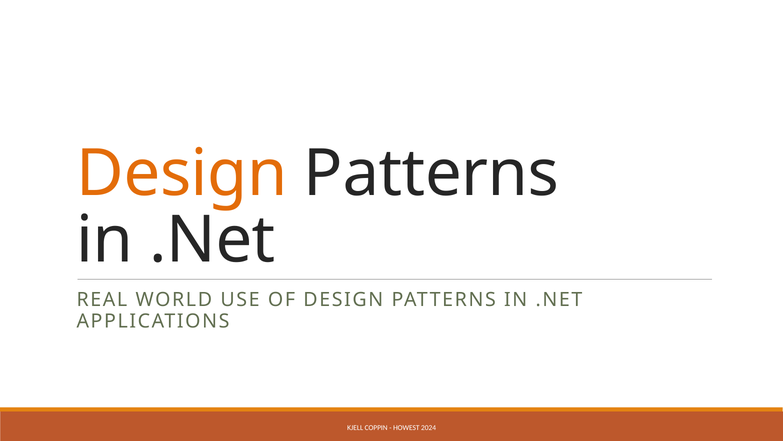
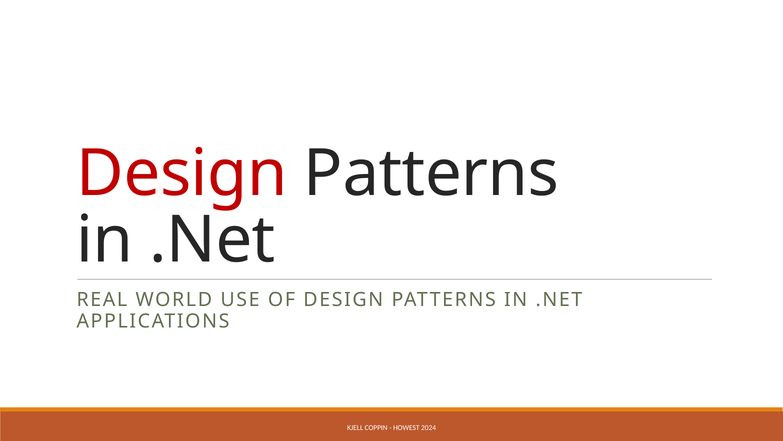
Design at (182, 173) colour: orange -> red
